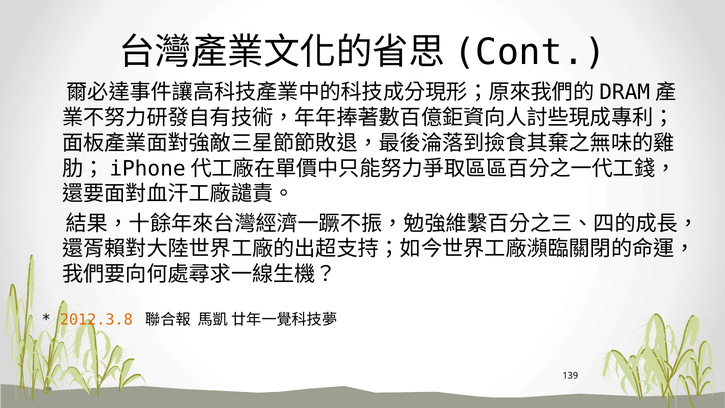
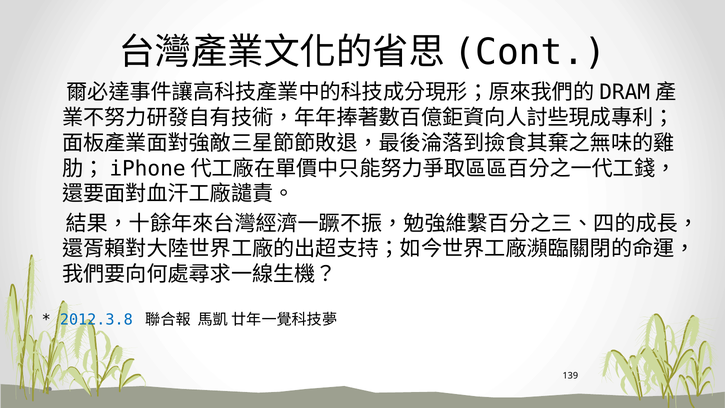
2012.3.8 colour: orange -> blue
